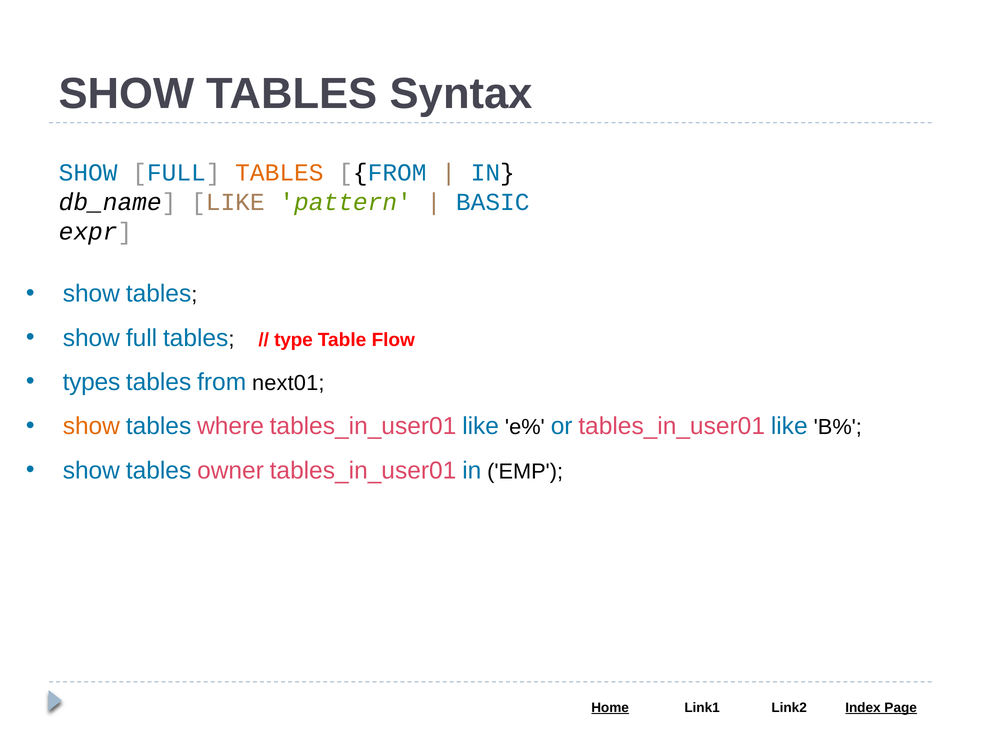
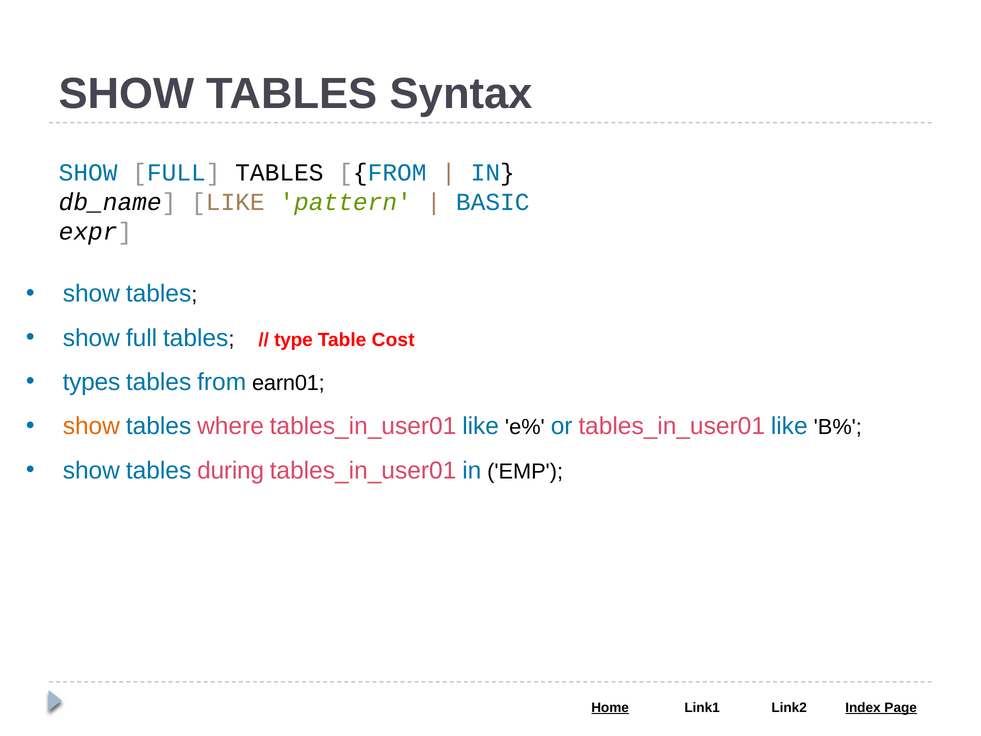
TABLES at (279, 173) colour: orange -> black
Flow: Flow -> Cost
next01: next01 -> earn01
owner: owner -> during
